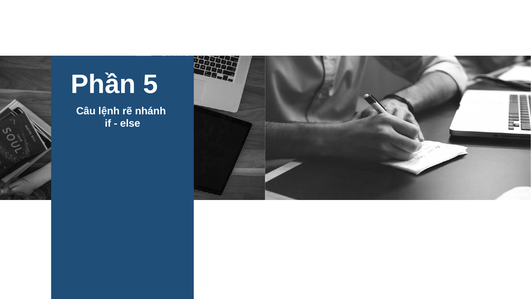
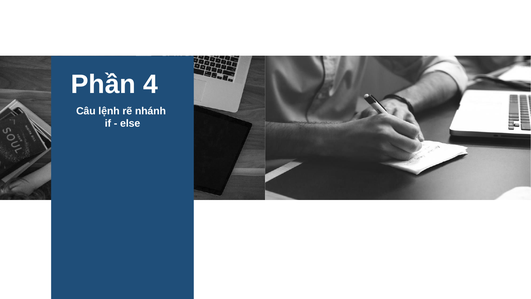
5: 5 -> 4
